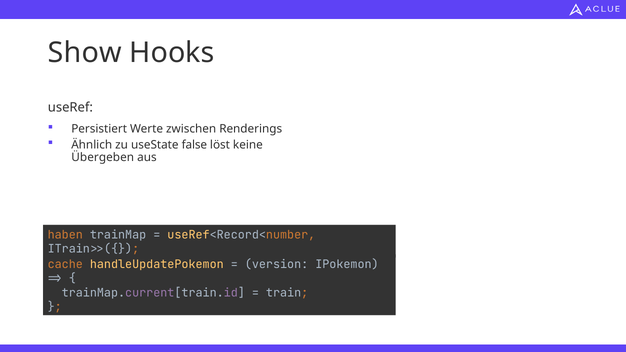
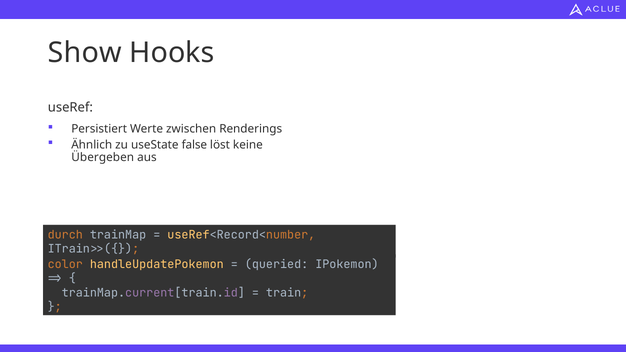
haben: haben -> durch
cache: cache -> color
version: version -> queried
